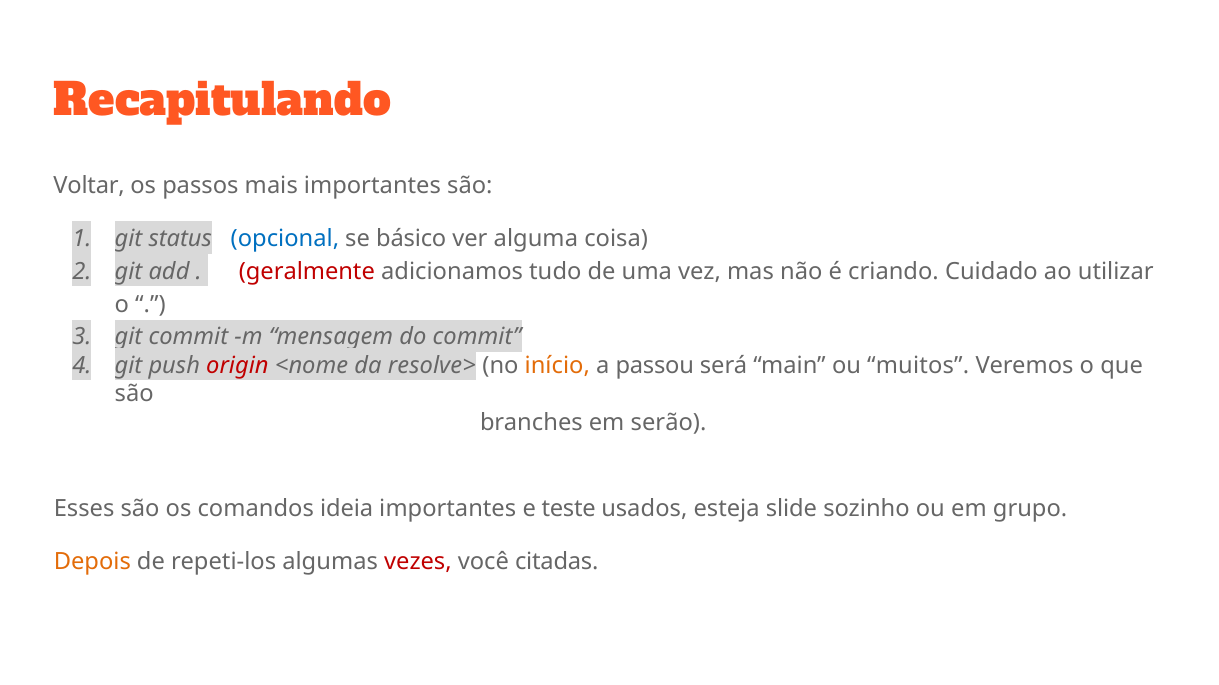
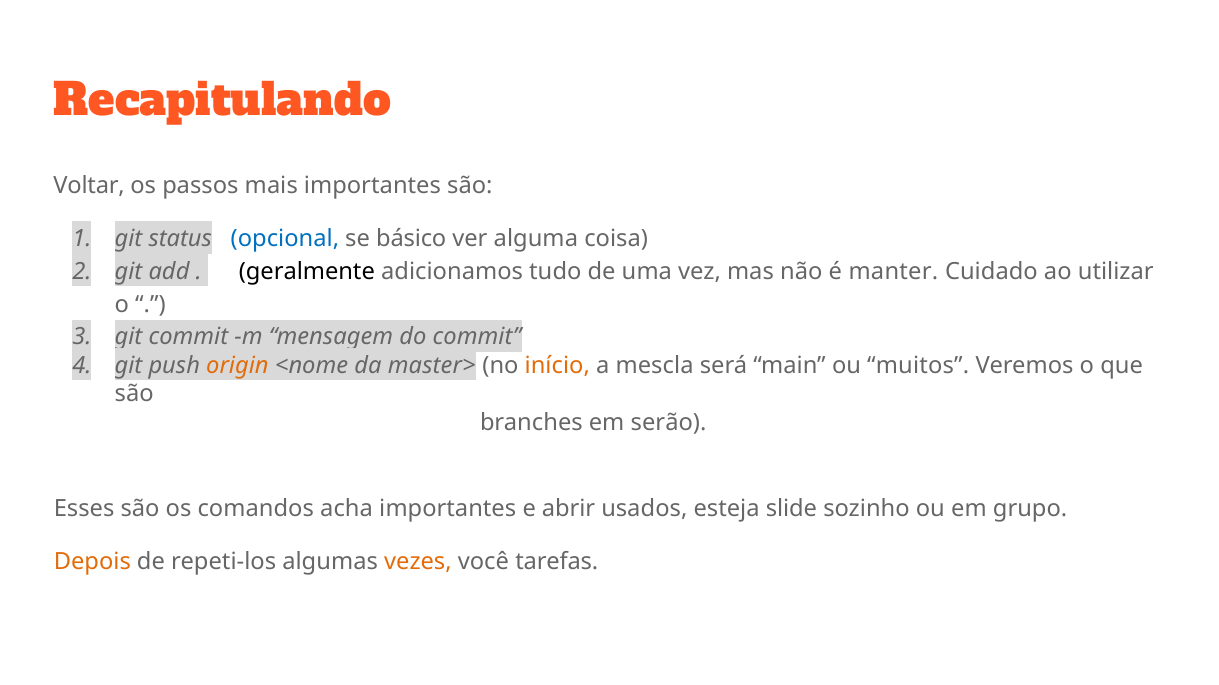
geralmente colour: red -> black
criando: criando -> manter
origin colour: red -> orange
resolve>: resolve> -> master>
passou: passou -> mescla
ideia: ideia -> acha
teste: teste -> abrir
vezes colour: red -> orange
citadas: citadas -> tarefas
